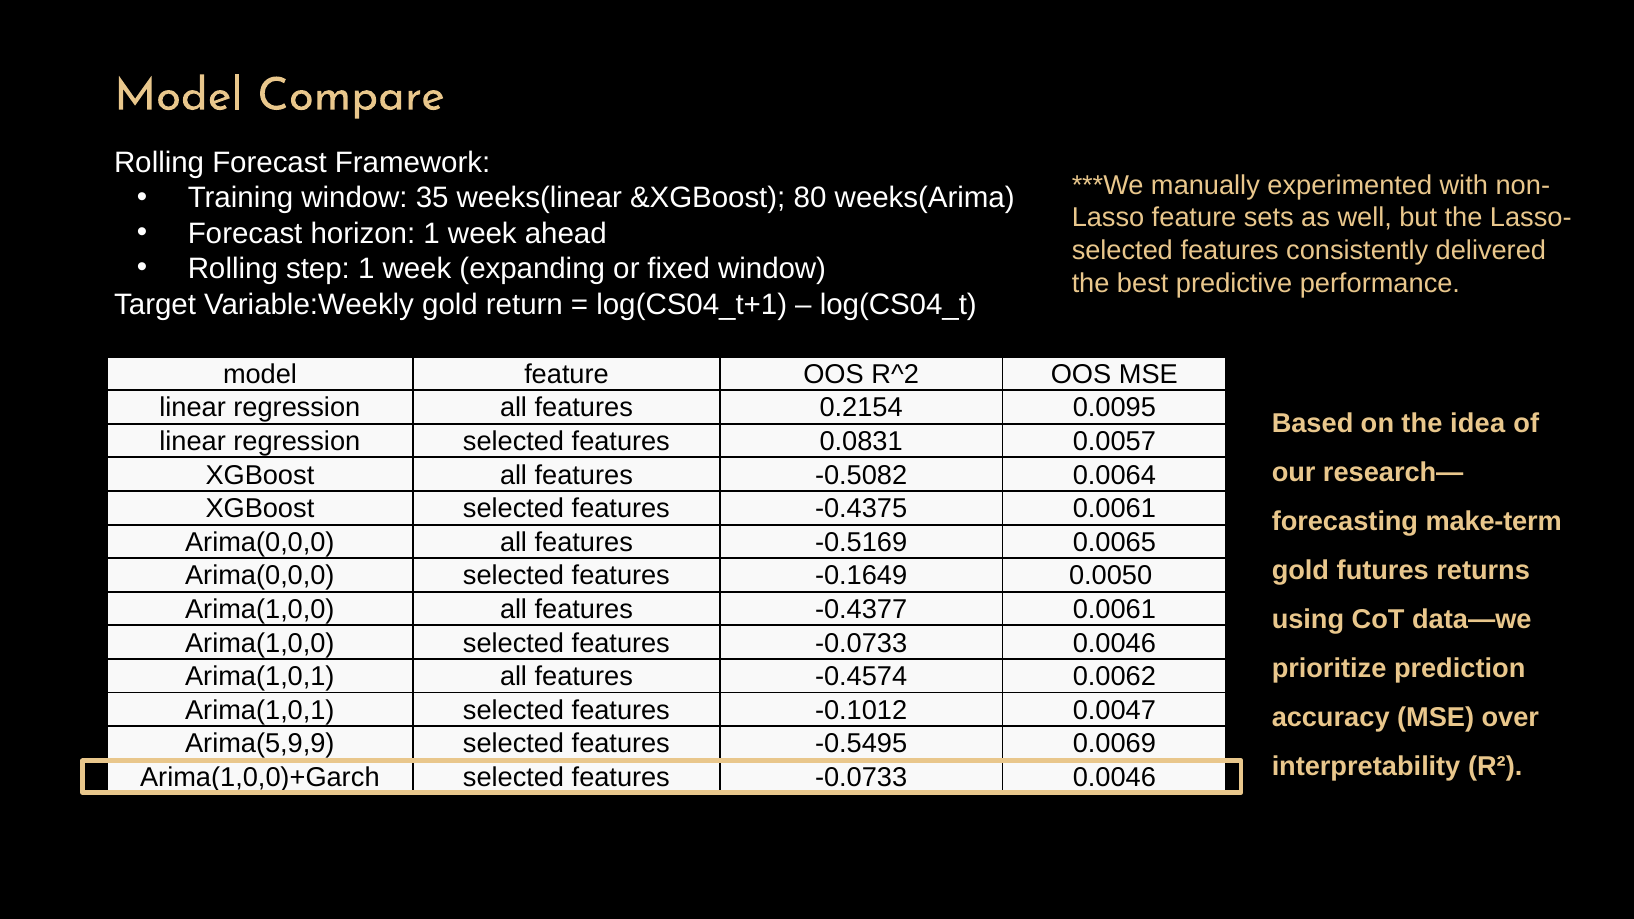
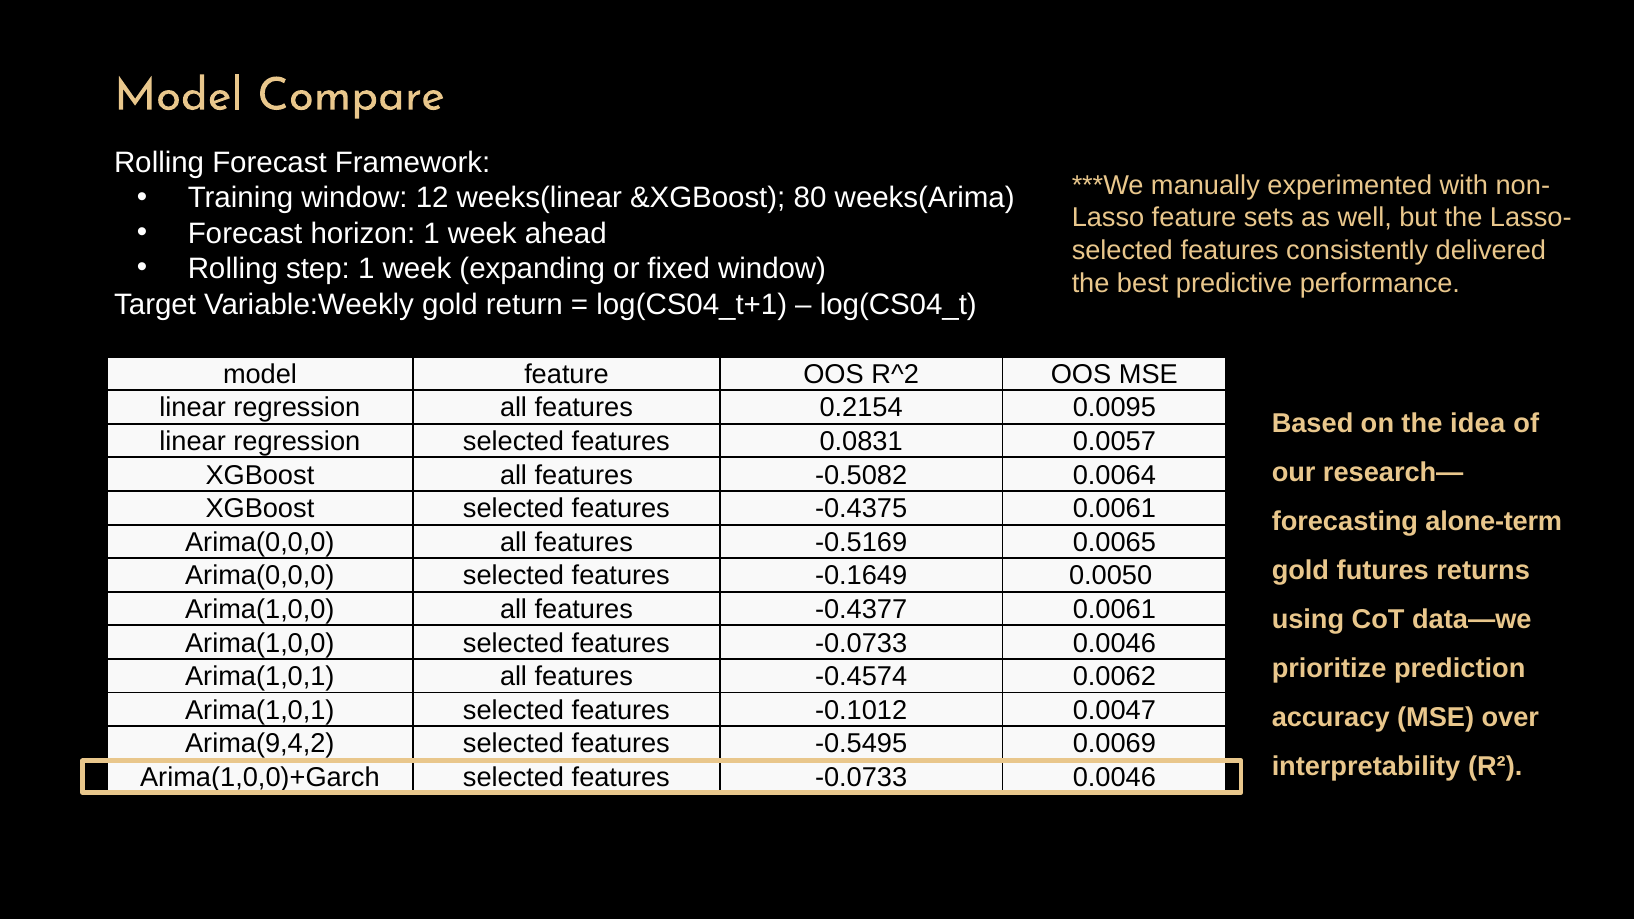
35: 35 -> 12
make-term: make-term -> alone-term
Arima(5,9,9: Arima(5,9,9 -> Arima(9,4,2
